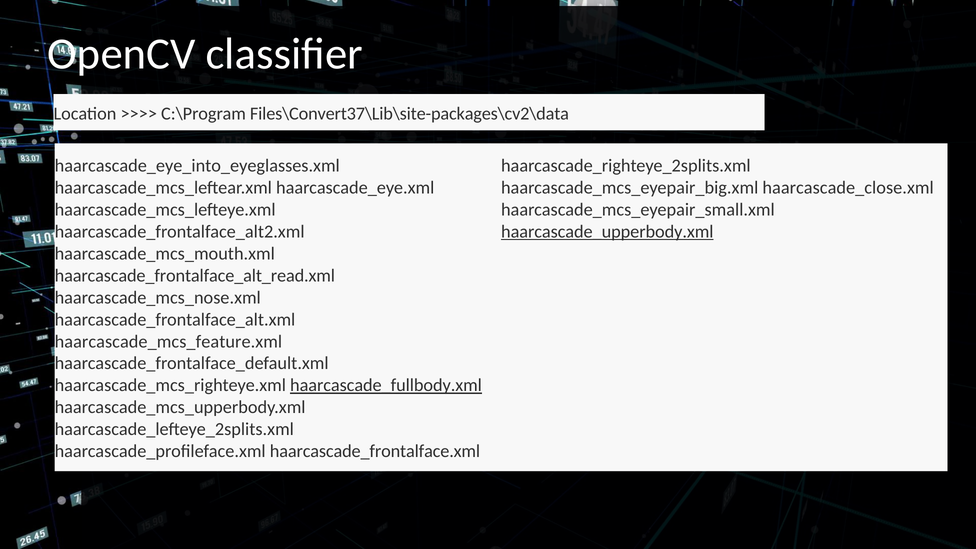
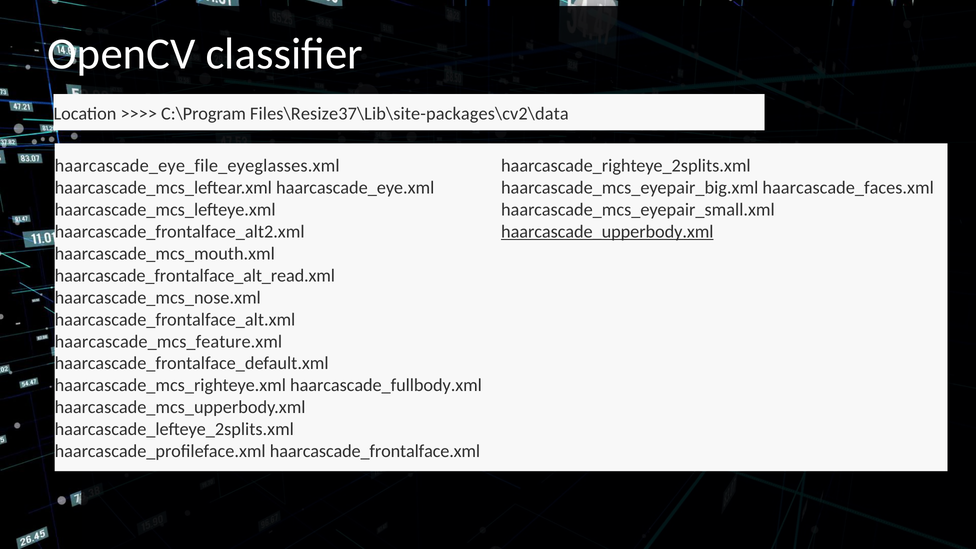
Files\Convert37\Lib\site-packages\cv2\data: Files\Convert37\Lib\site-packages\cv2\data -> Files\Resize37\Lib\site-packages\cv2\data
haarcascade_eye_into_eyeglasses.xml: haarcascade_eye_into_eyeglasses.xml -> haarcascade_eye_file_eyeglasses.xml
haarcascade_close.xml: haarcascade_close.xml -> haarcascade_faces.xml
haarcascade_fullbody.xml underline: present -> none
